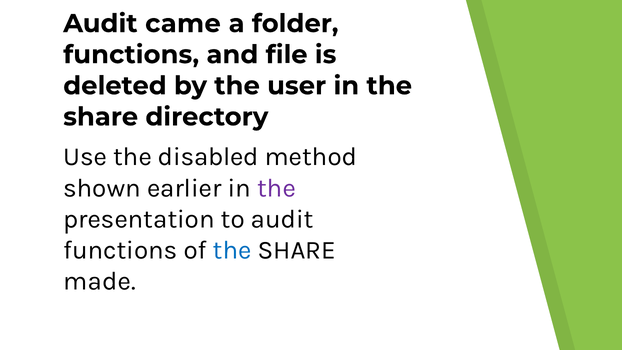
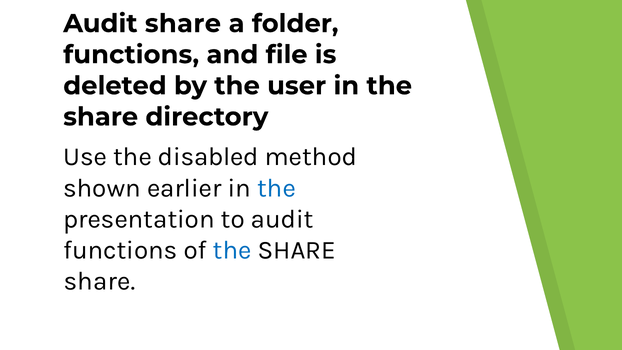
Audit came: came -> share
the at (277, 188) colour: purple -> blue
made at (100, 281): made -> share
